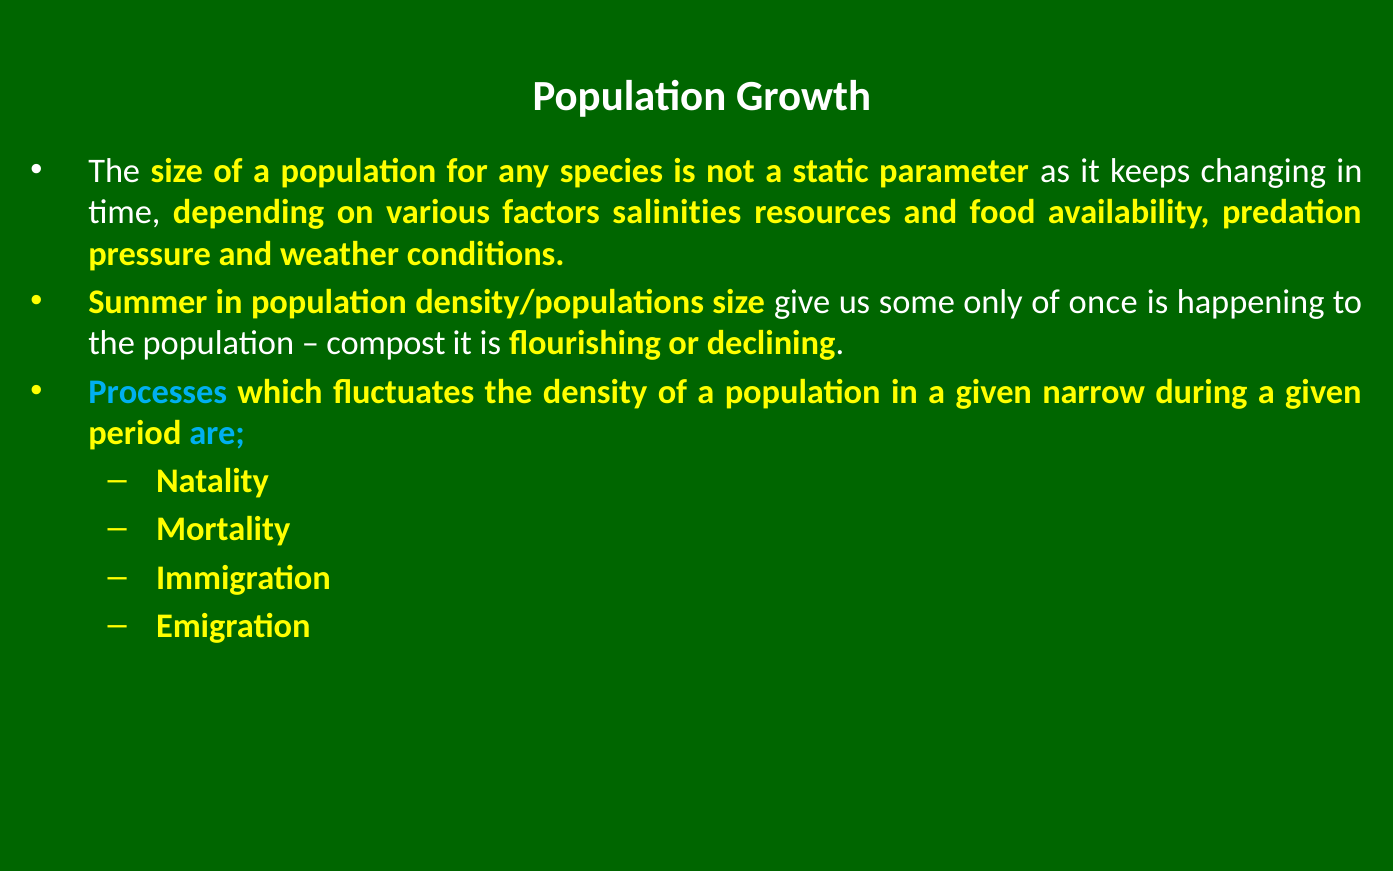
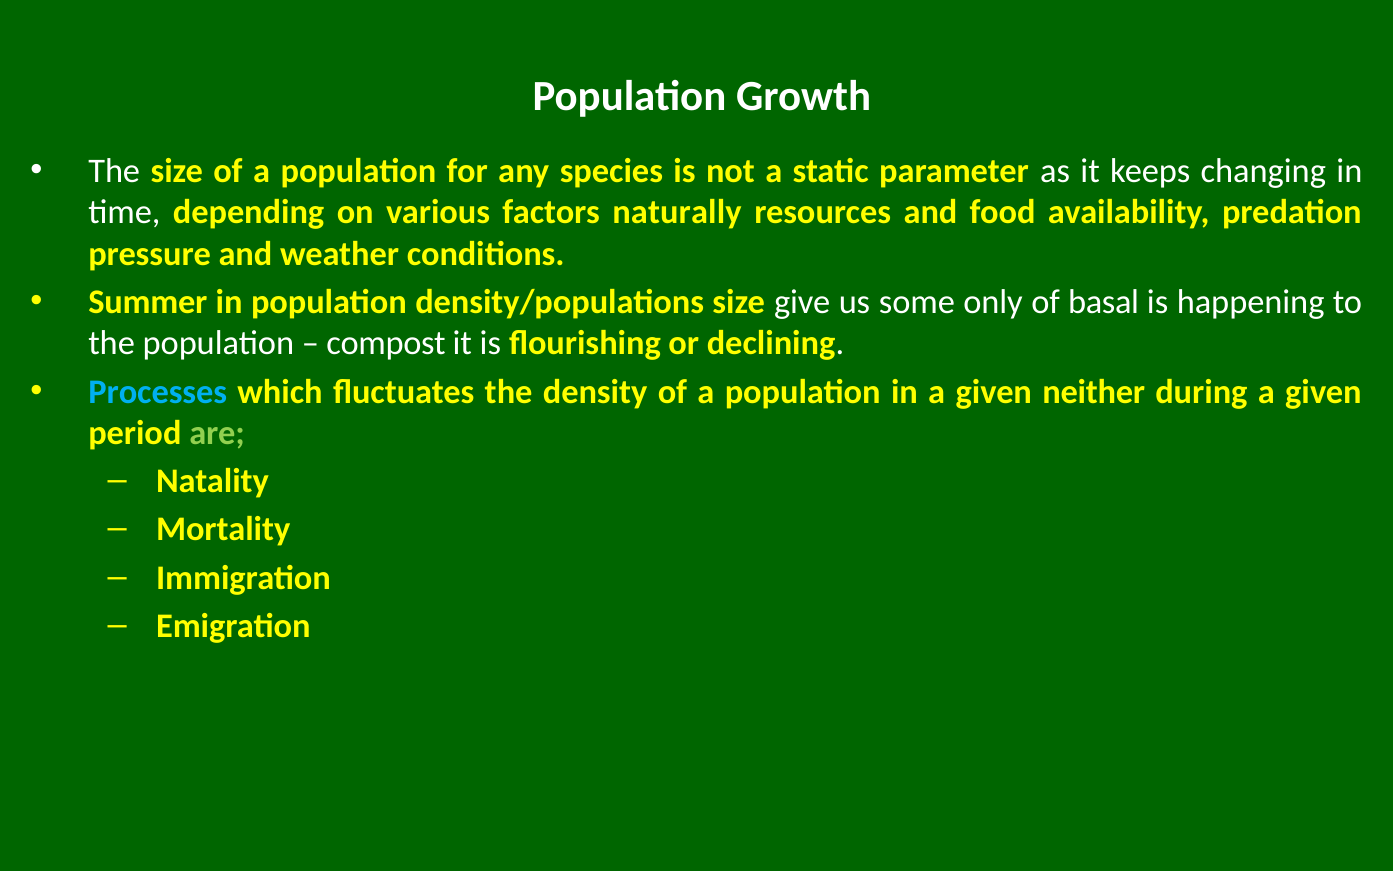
salinities: salinities -> naturally
once: once -> basal
narrow: narrow -> neither
are colour: light blue -> light green
